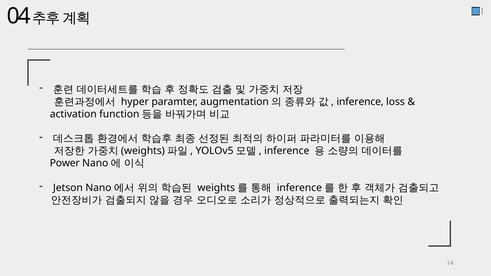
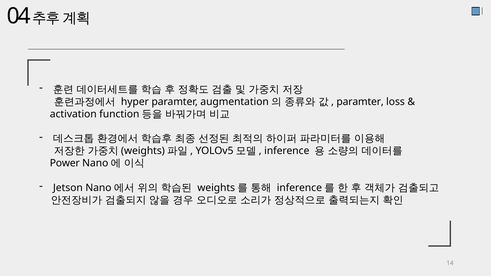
inference at (360, 102): inference -> paramter
